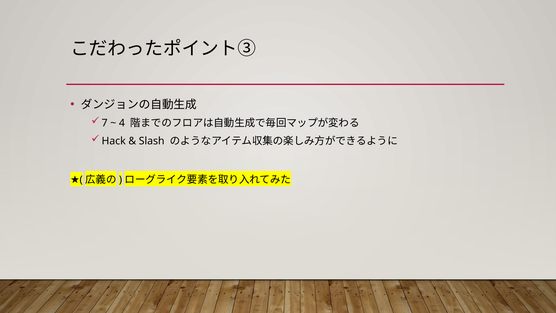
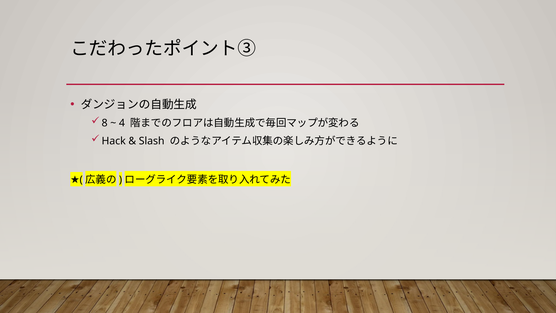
7: 7 -> 8
